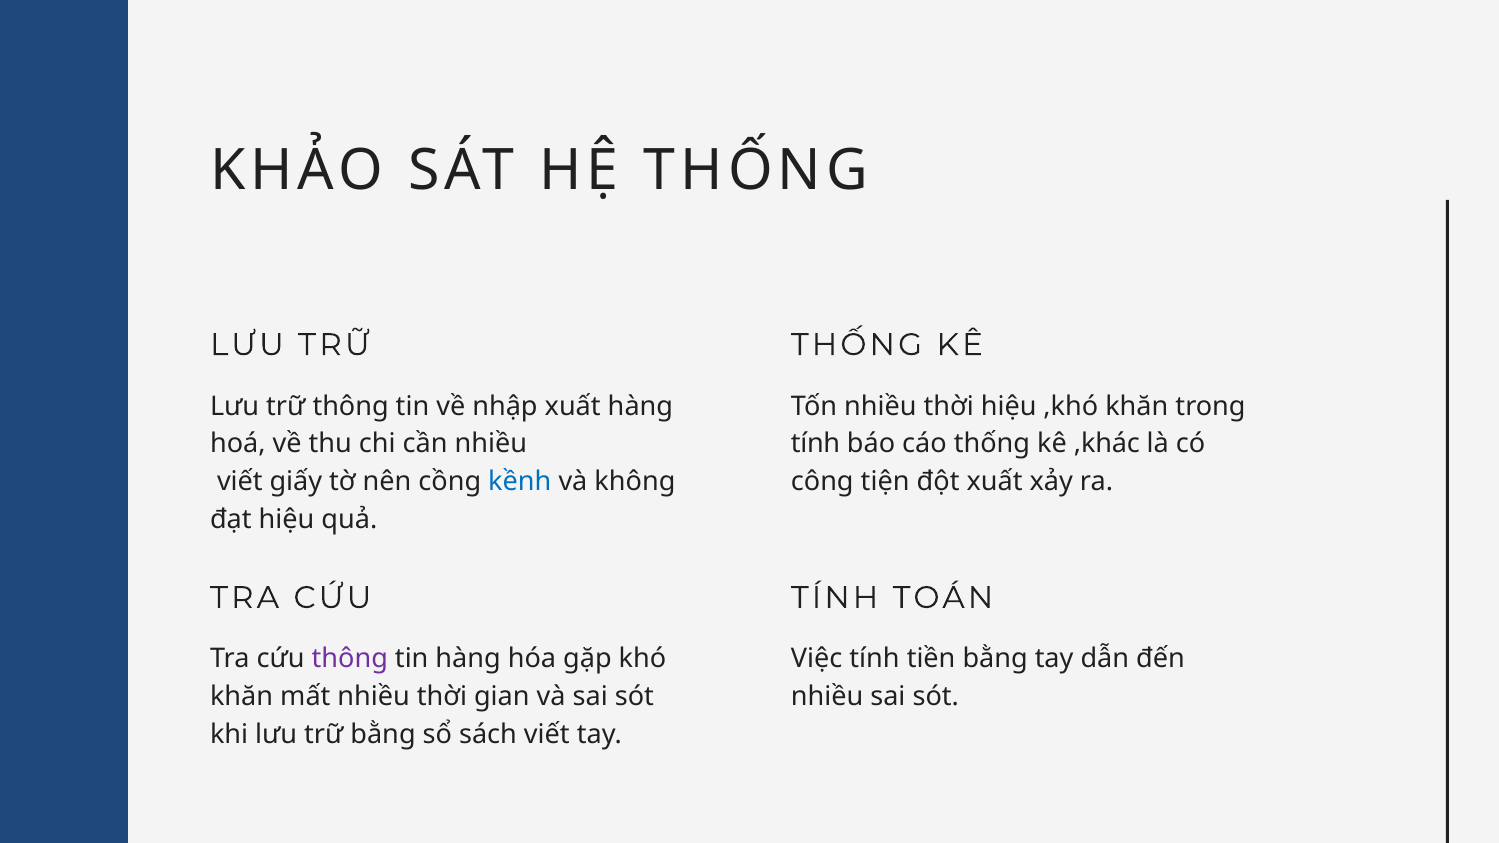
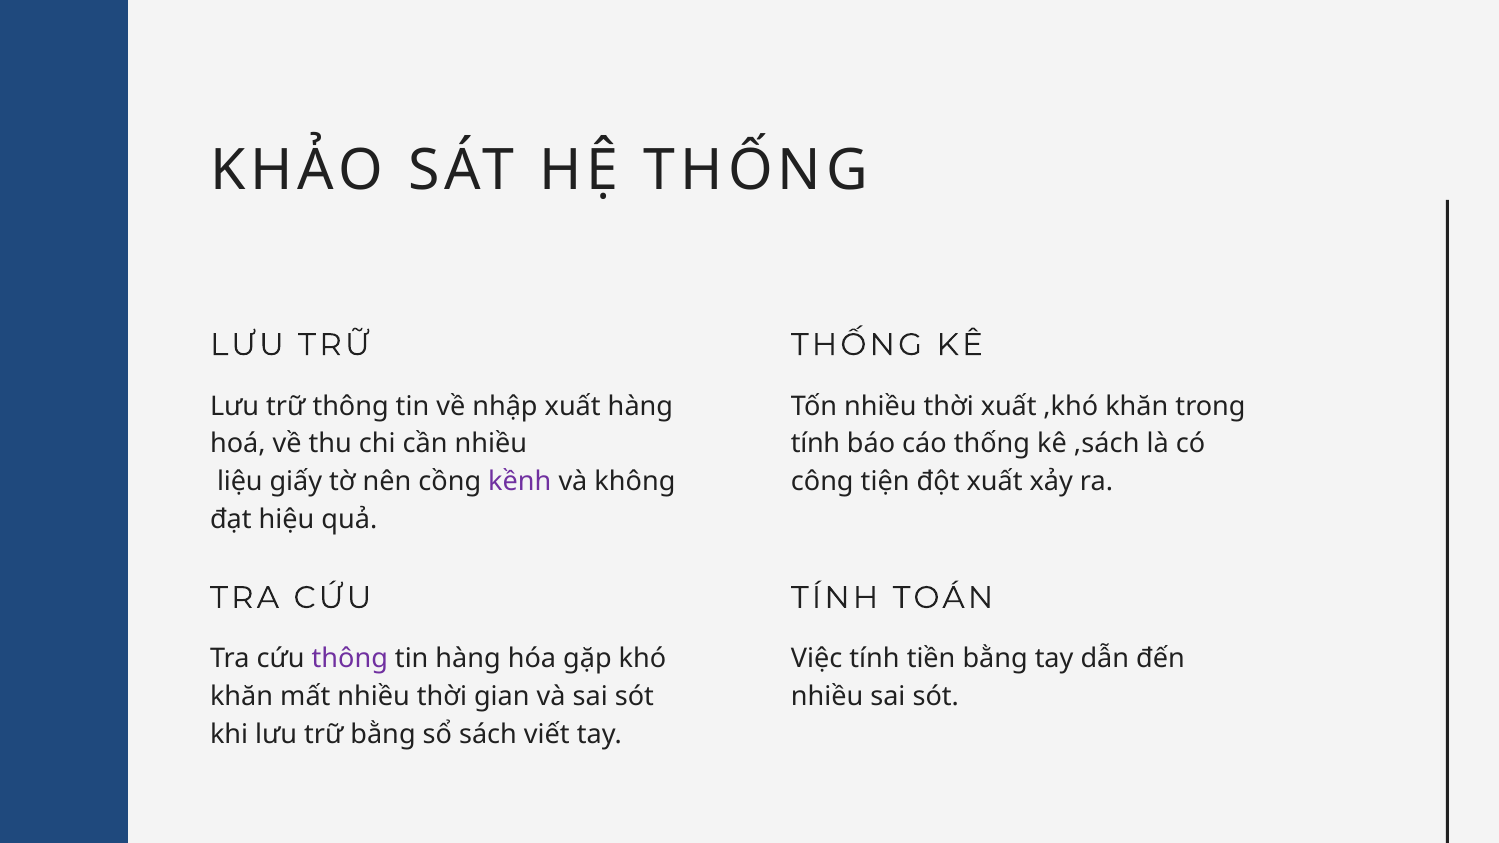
thời hiệu: hiệu -> xuất
,khác: ,khác -> ,sách
viết at (240, 482): viết -> liệu
kềnh colour: blue -> purple
